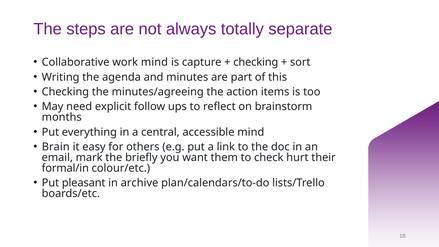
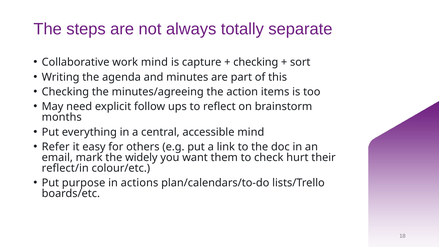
Brain: Brain -> Refer
briefly: briefly -> widely
formal/in: formal/in -> reflect/in
pleasant: pleasant -> purpose
archive: archive -> actions
